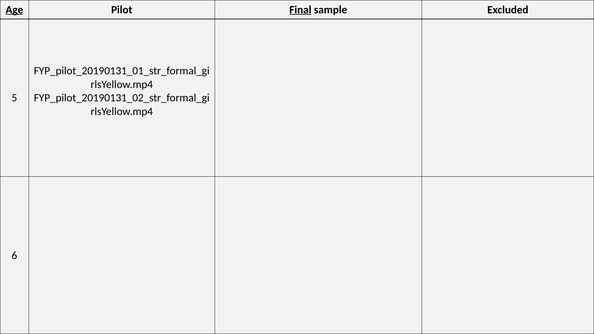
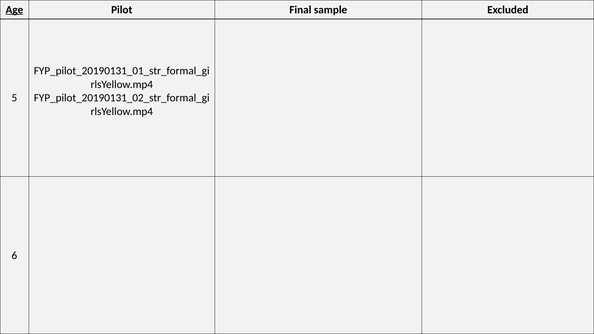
Final underline: present -> none
